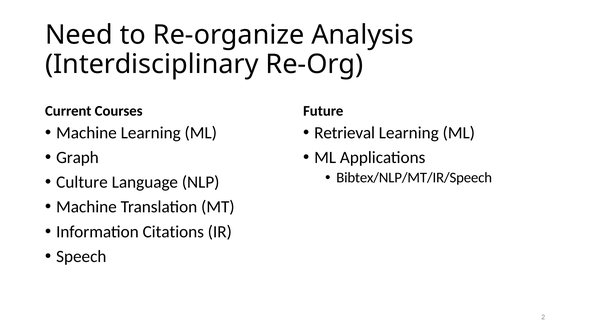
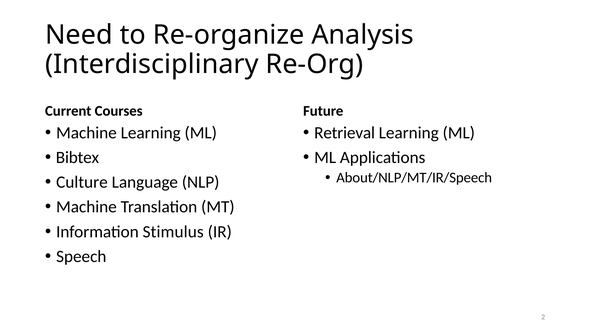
Graph: Graph -> Bibtex
Bibtex/NLP/MT/IR/Speech: Bibtex/NLP/MT/IR/Speech -> About/NLP/MT/IR/Speech
Citations: Citations -> Stimulus
